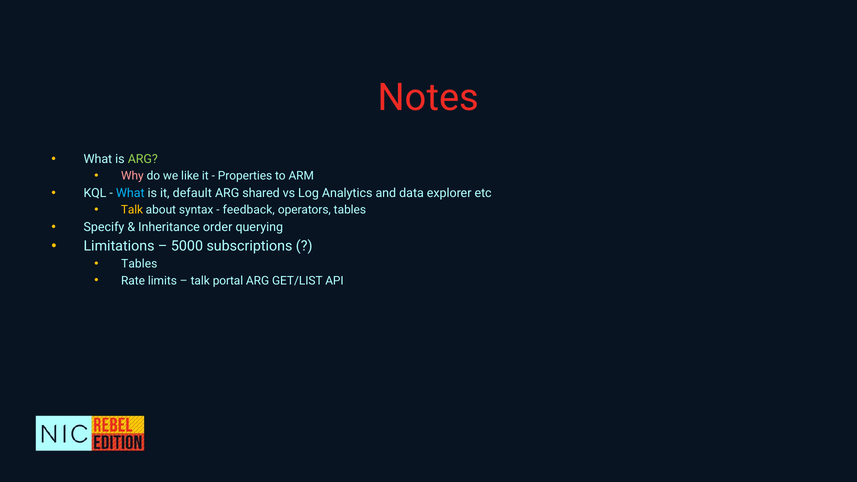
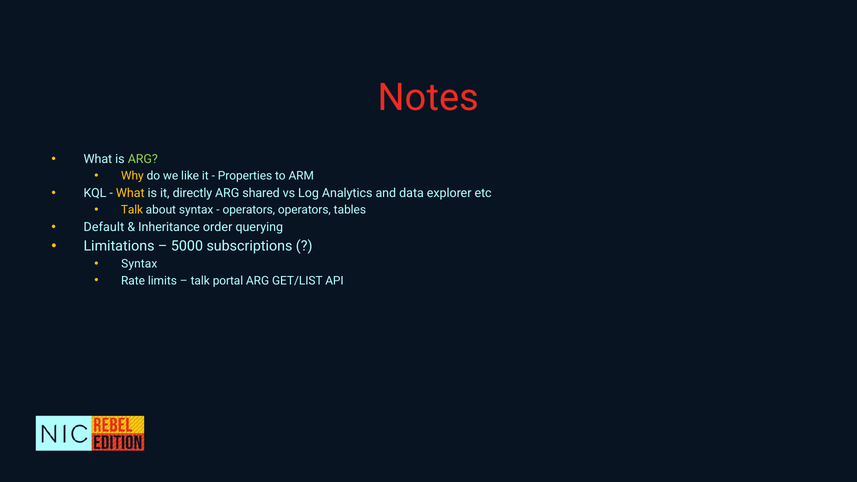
Why colour: pink -> yellow
What at (130, 193) colour: light blue -> yellow
default: default -> directly
feedback at (249, 210): feedback -> operators
Specify: Specify -> Default
Tables at (139, 264): Tables -> Syntax
